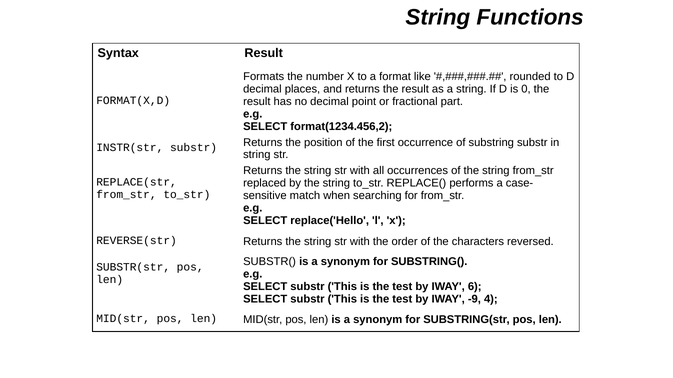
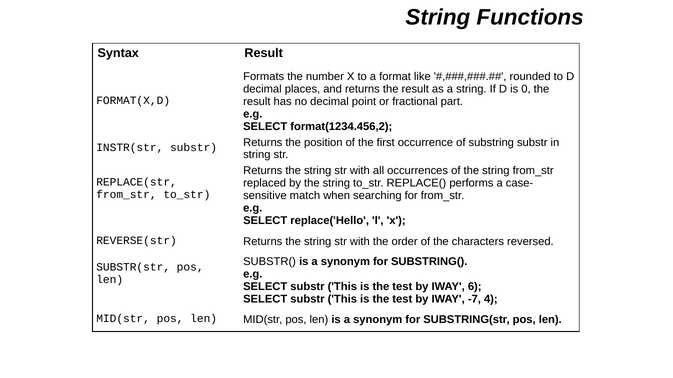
-9: -9 -> -7
